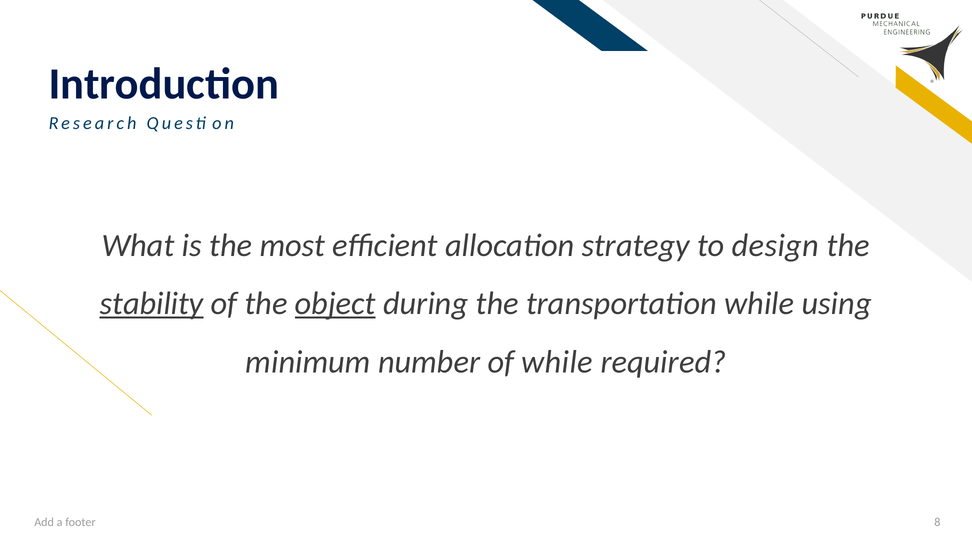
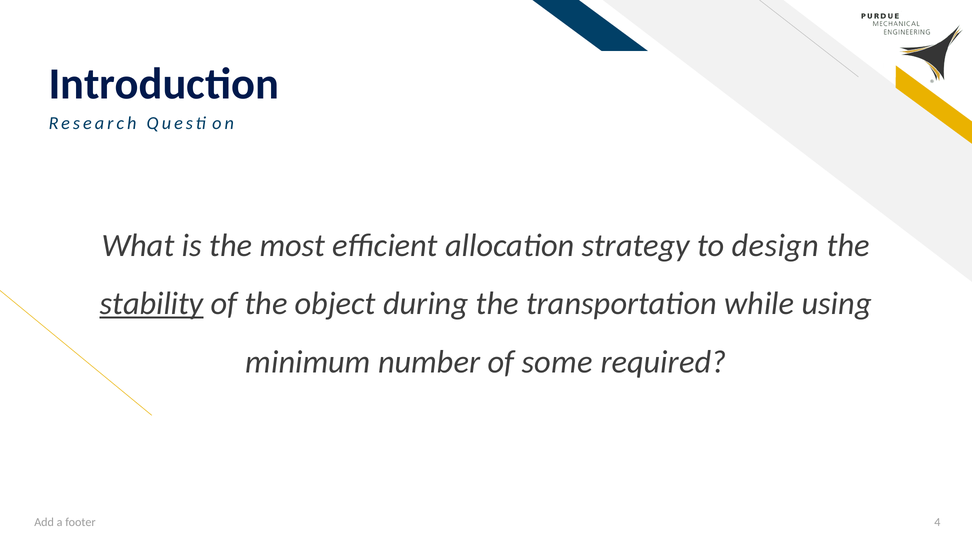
object underline: present -> none
of while: while -> some
8: 8 -> 4
